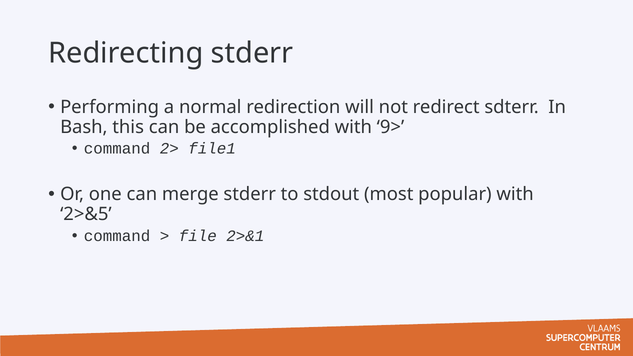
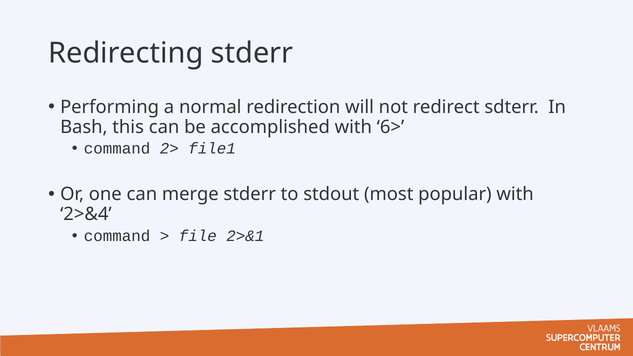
9>: 9> -> 6>
2>&5: 2>&5 -> 2>&4
